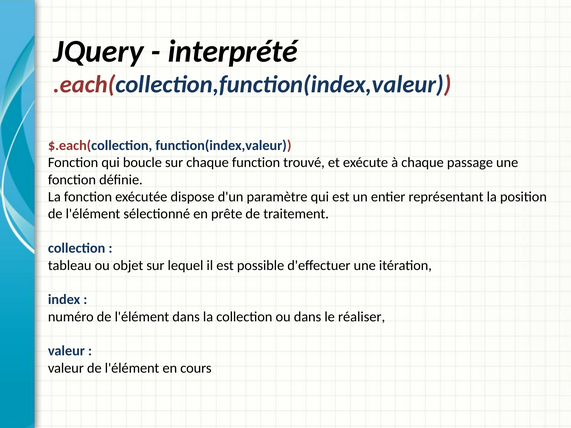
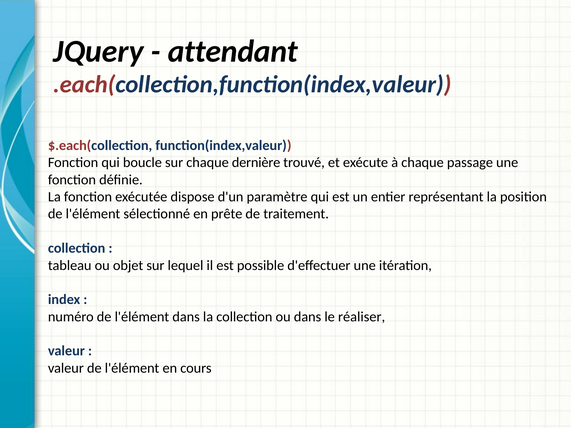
interprété: interprété -> attendant
function: function -> dernière
